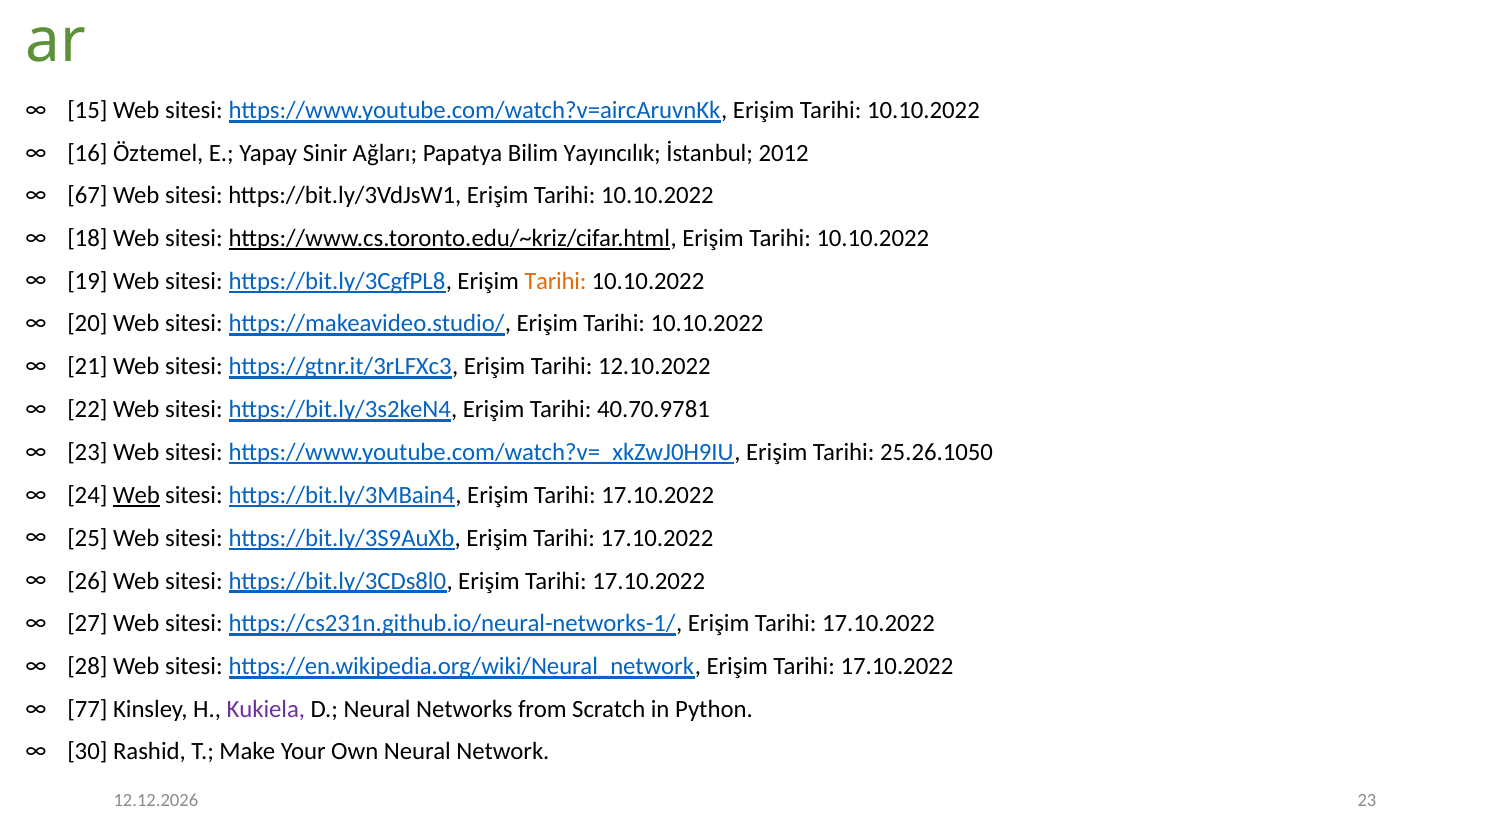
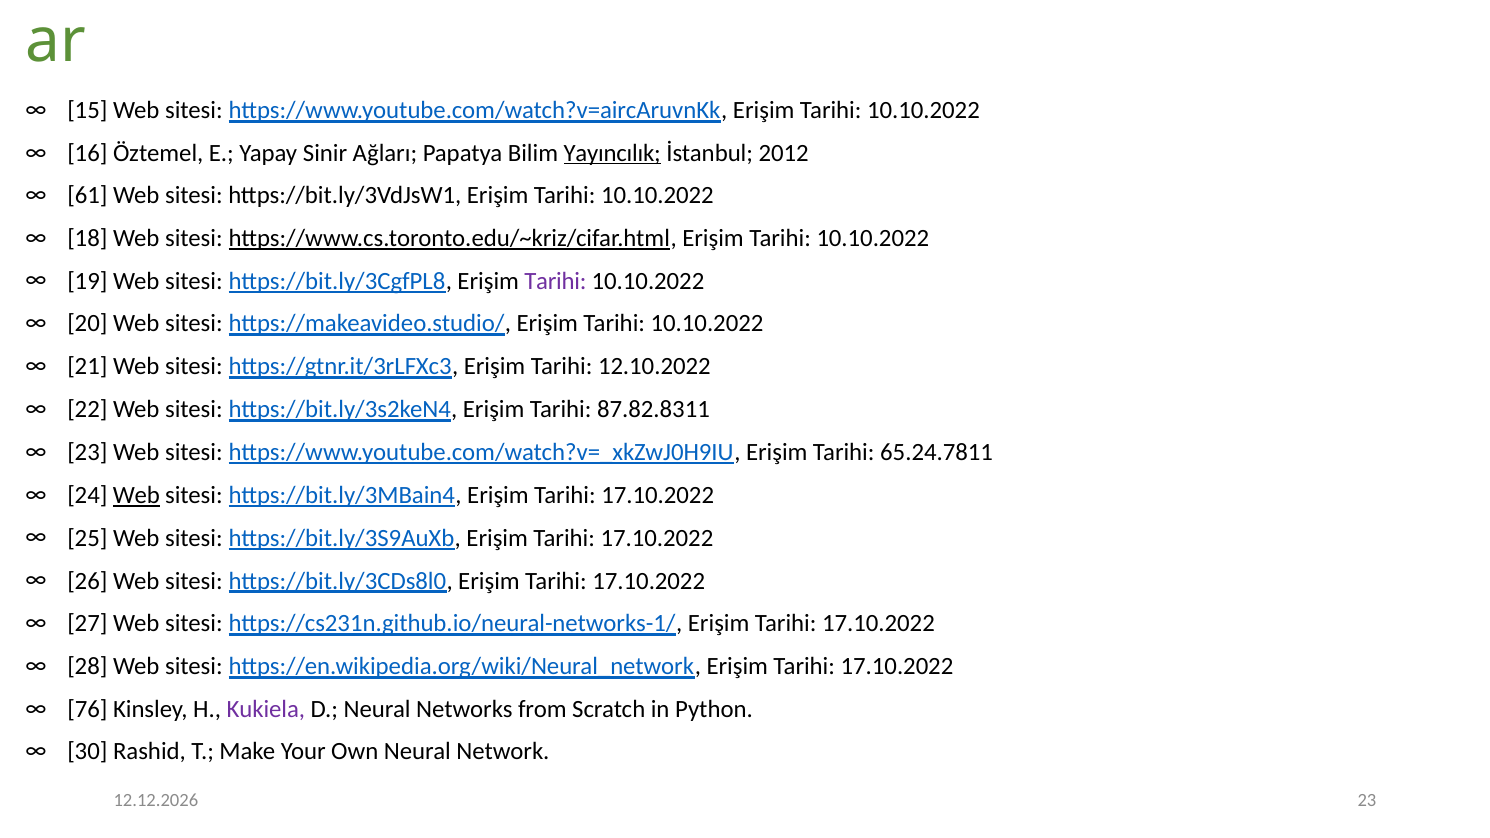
Yayıncılık underline: none -> present
67: 67 -> 61
Tarihi at (555, 281) colour: orange -> purple
40.70.9781: 40.70.9781 -> 87.82.8311
25.26.1050: 25.26.1050 -> 65.24.7811
77: 77 -> 76
